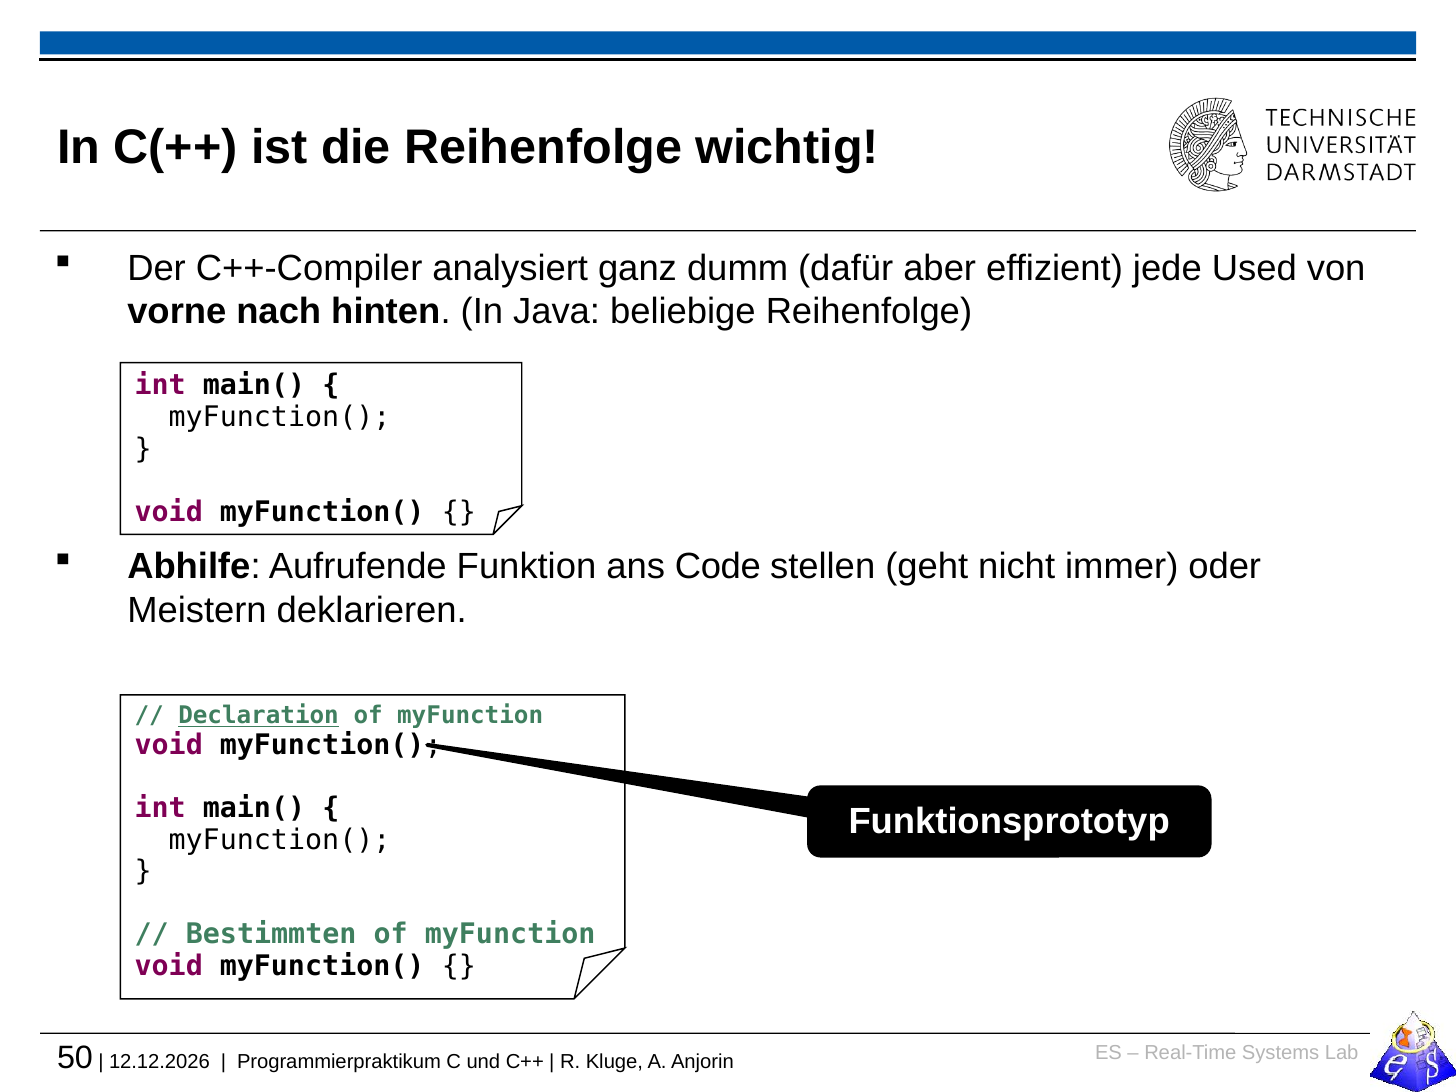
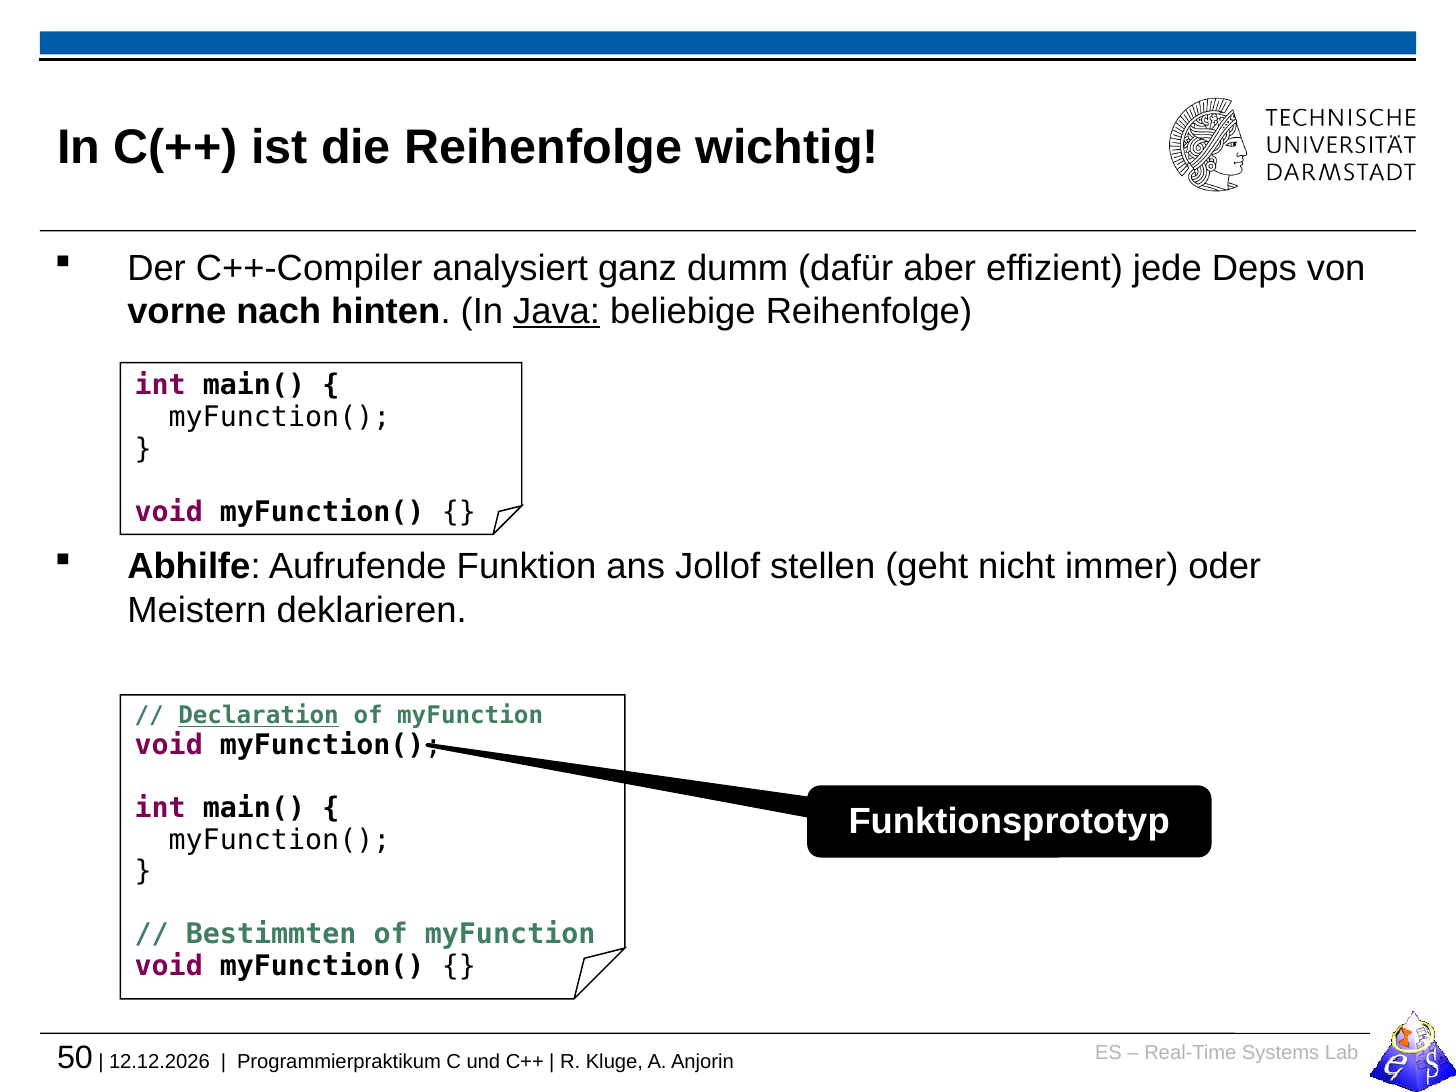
Used: Used -> Deps
Java underline: none -> present
Code: Code -> Jollof
